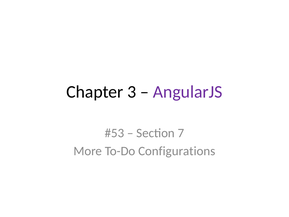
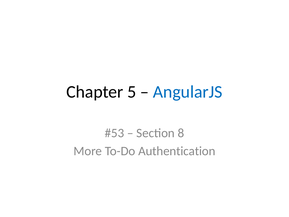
3: 3 -> 5
AngularJS colour: purple -> blue
7: 7 -> 8
Configurations: Configurations -> Authentication
